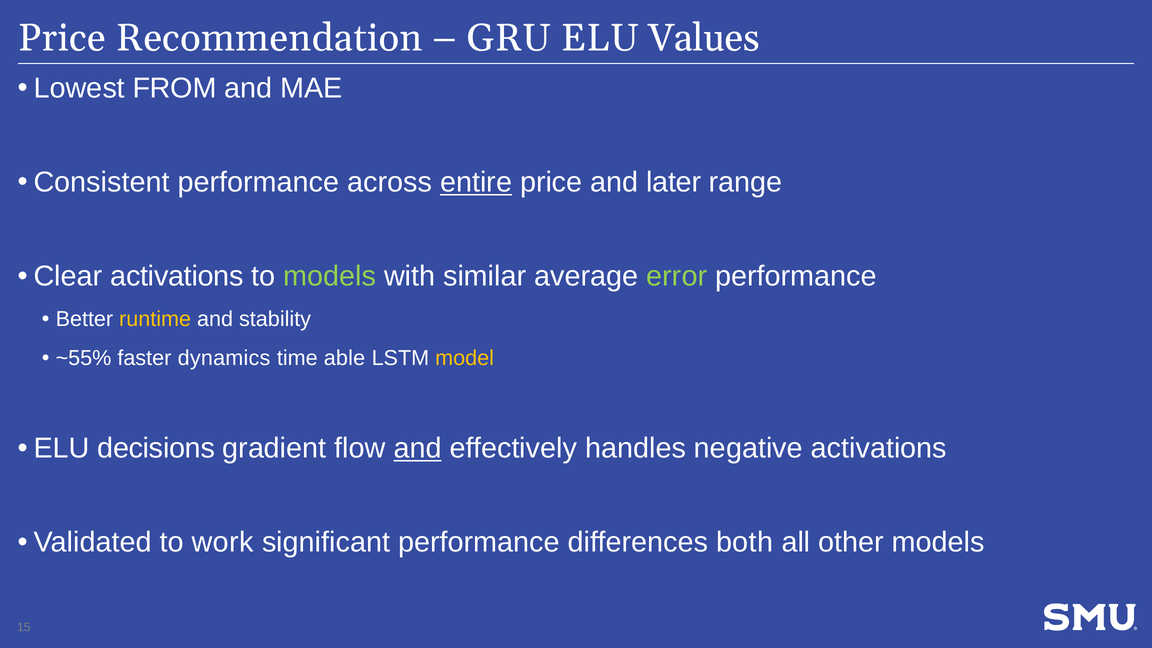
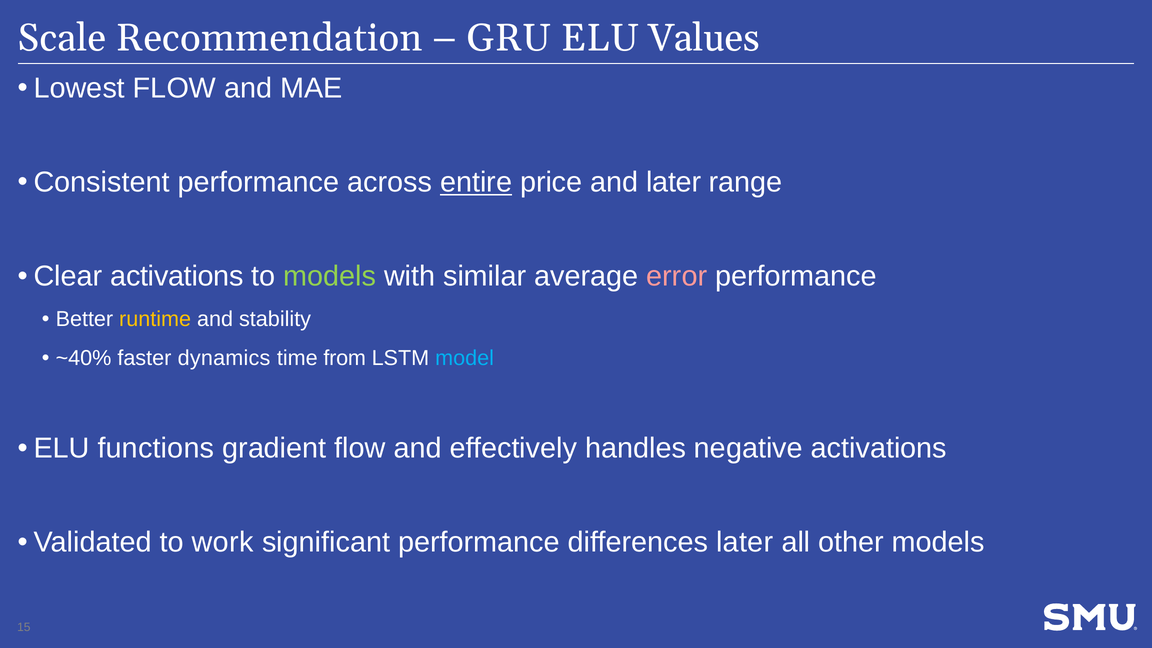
Price at (62, 38): Price -> Scale
Lowest FROM: FROM -> FLOW
error colour: light green -> pink
~55%: ~55% -> ~40%
able: able -> from
model colour: yellow -> light blue
decisions: decisions -> functions
and at (418, 448) underline: present -> none
differences both: both -> later
